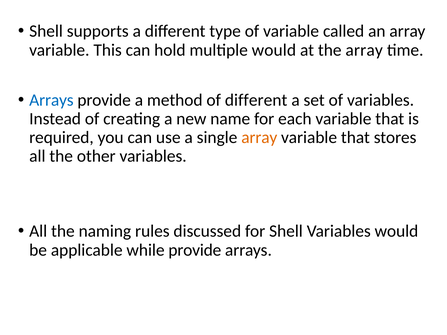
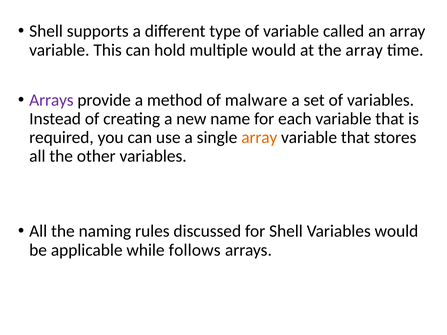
Arrays at (51, 100) colour: blue -> purple
of different: different -> malware
while provide: provide -> follows
